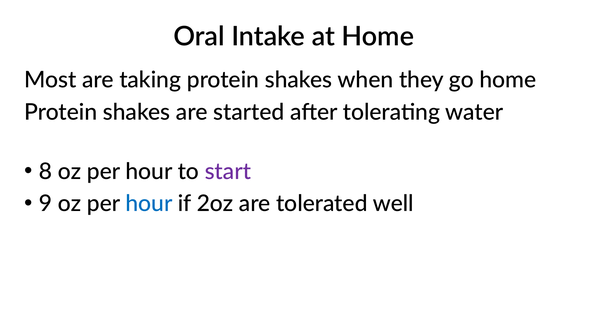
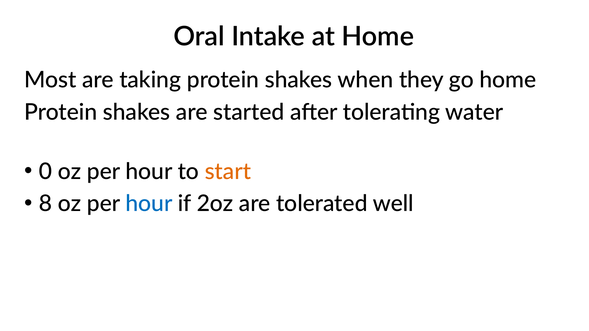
8: 8 -> 0
start colour: purple -> orange
9: 9 -> 8
